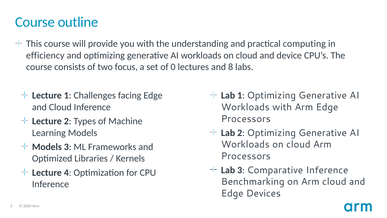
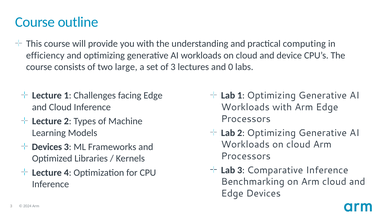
focus: focus -> large
of 0: 0 -> 3
8: 8 -> 0
Models at (47, 147): Models -> Devices
